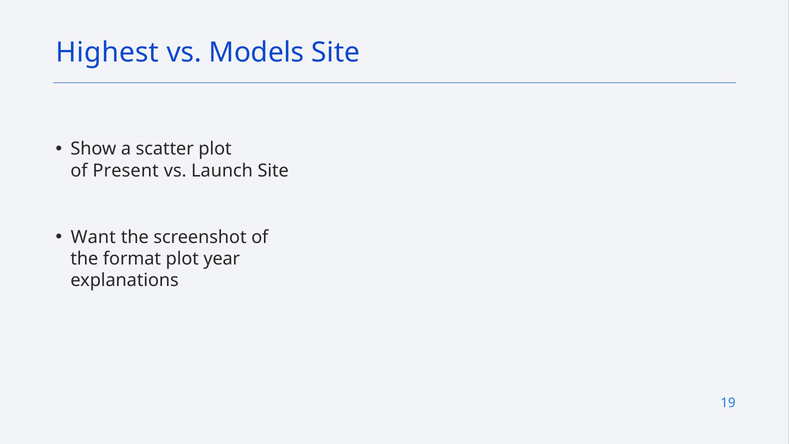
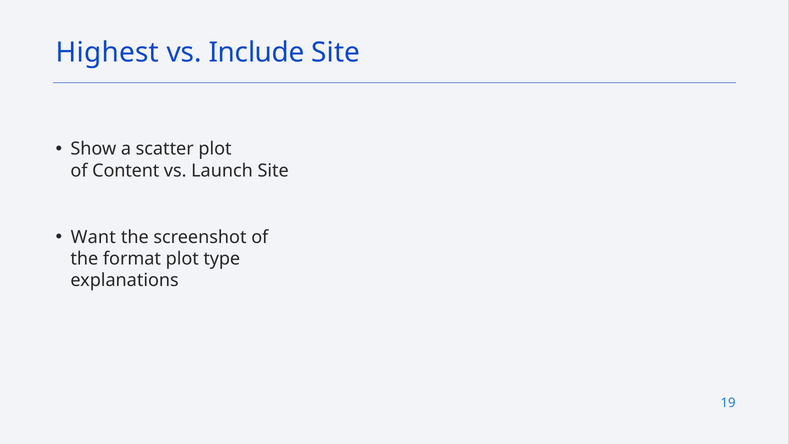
Models: Models -> Include
Present: Present -> Content
year: year -> type
